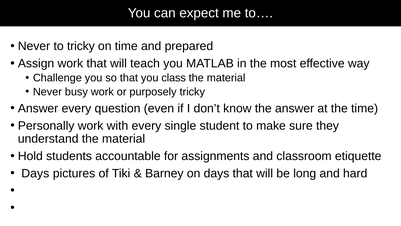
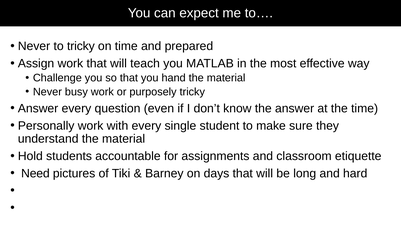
class: class -> hand
Days at (35, 173): Days -> Need
